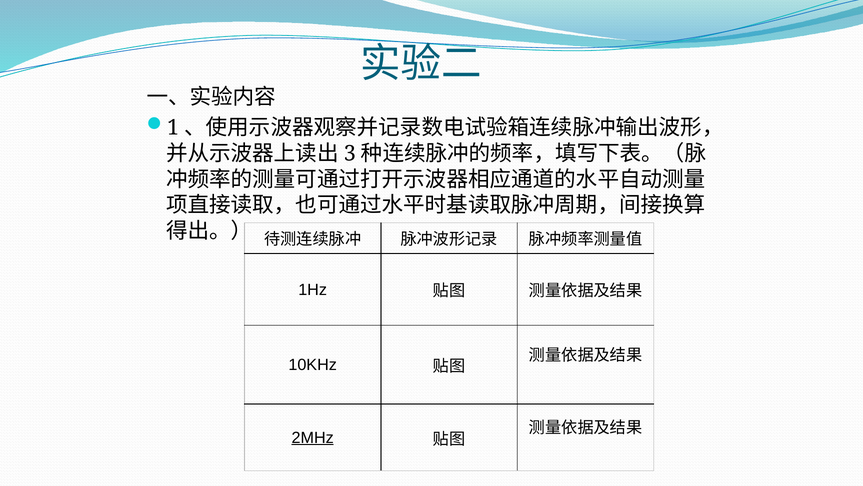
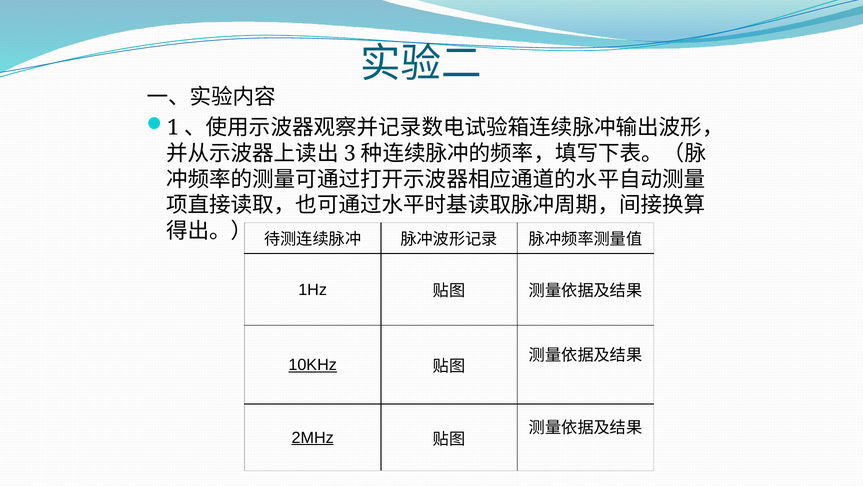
10KHz underline: none -> present
